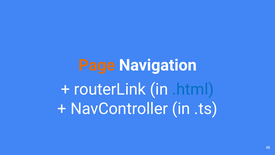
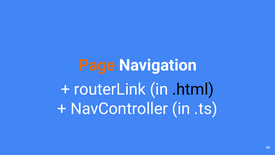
.html colour: blue -> black
